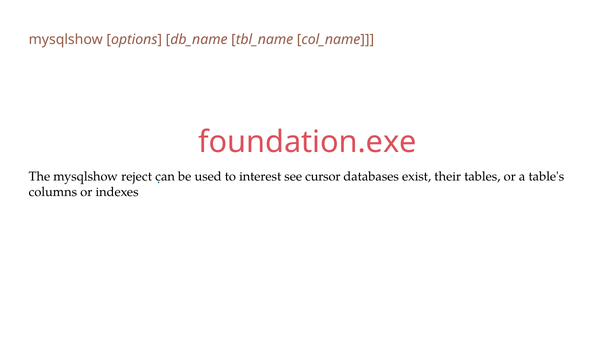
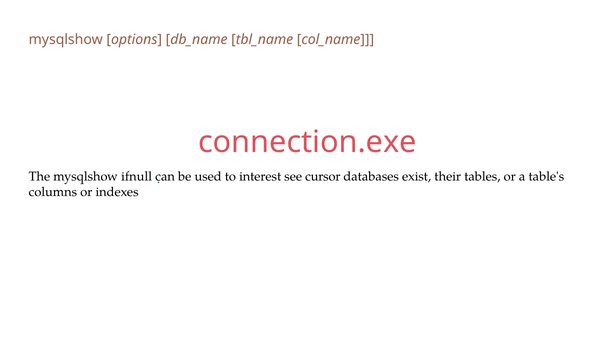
foundation.exe: foundation.exe -> connection.exe
reject: reject -> ifnull
